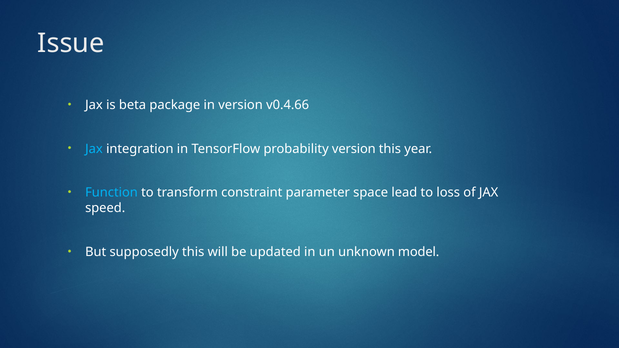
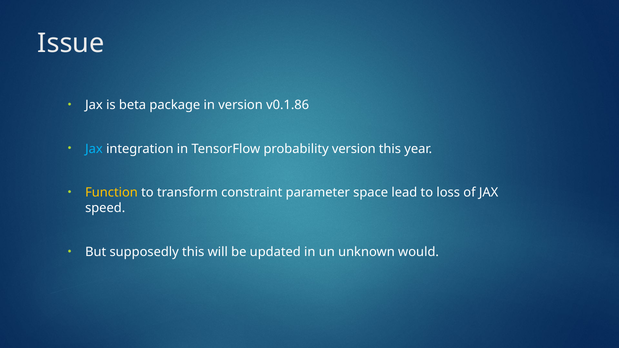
v0.4.66: v0.4.66 -> v0.1.86
Function colour: light blue -> yellow
model: model -> would
